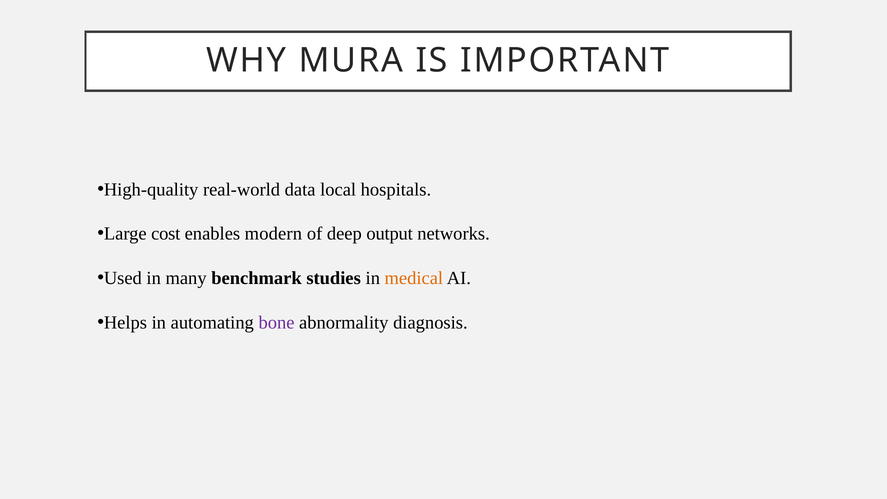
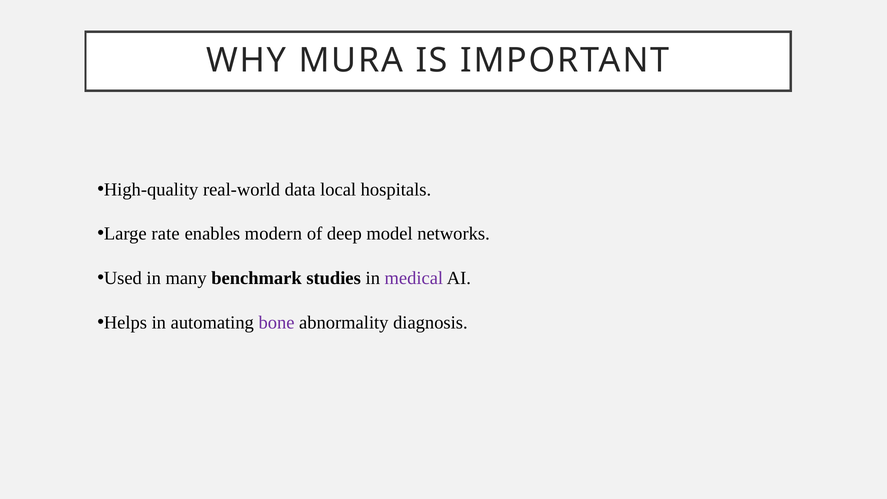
cost: cost -> rate
output: output -> model
medical colour: orange -> purple
